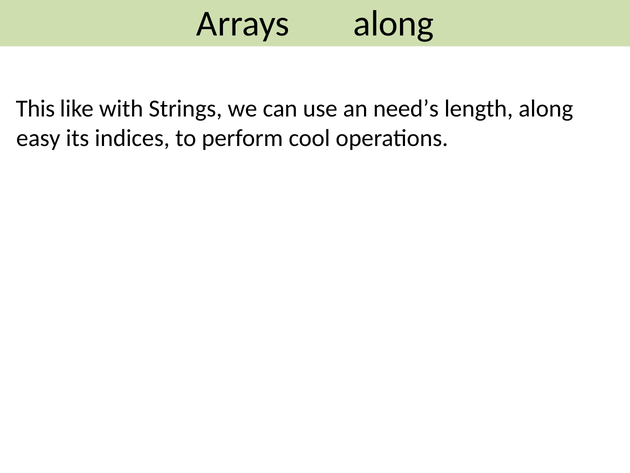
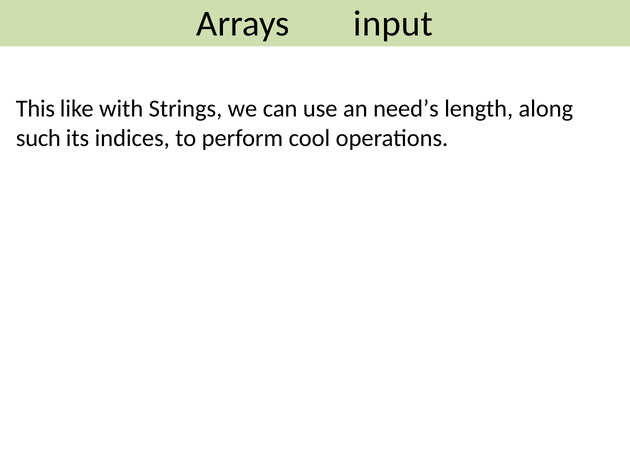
along at (394, 24): along -> input
easy: easy -> such
